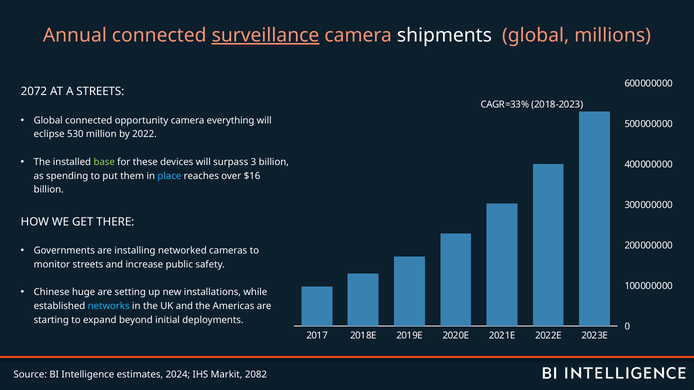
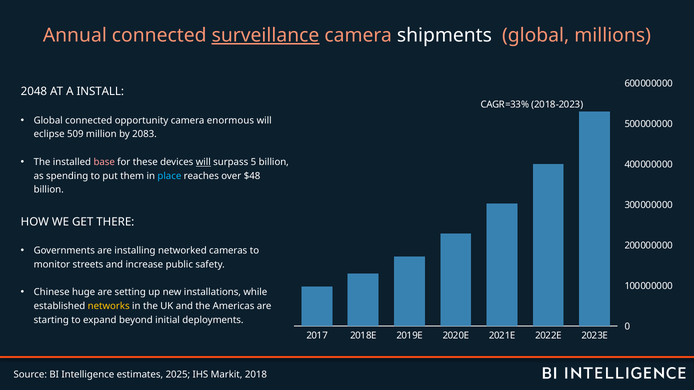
2072: 2072 -> 2048
A STREETS: STREETS -> INSTALL
everything: everything -> enormous
530: 530 -> 509
2022: 2022 -> 2083
base colour: light green -> pink
will at (203, 162) underline: none -> present
3: 3 -> 5
$16: $16 -> $48
networks colour: light blue -> yellow
2024: 2024 -> 2025
2082: 2082 -> 2018
